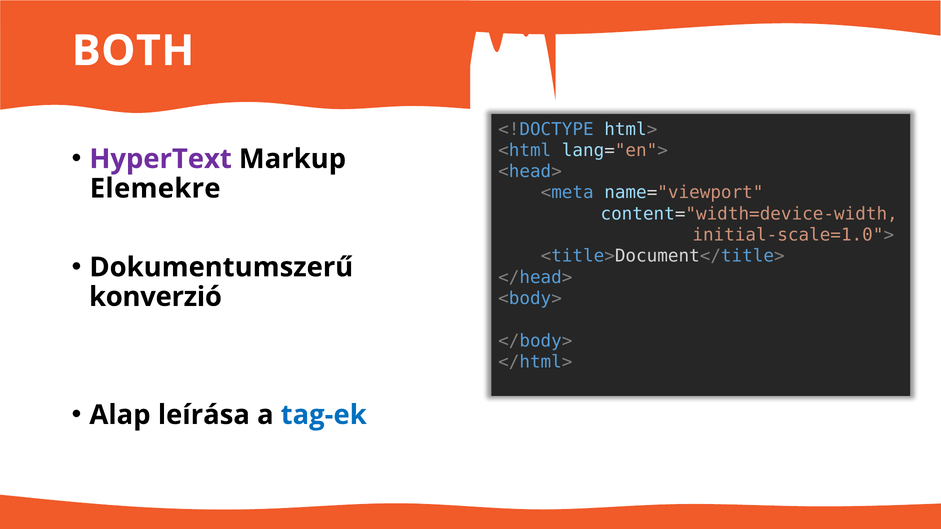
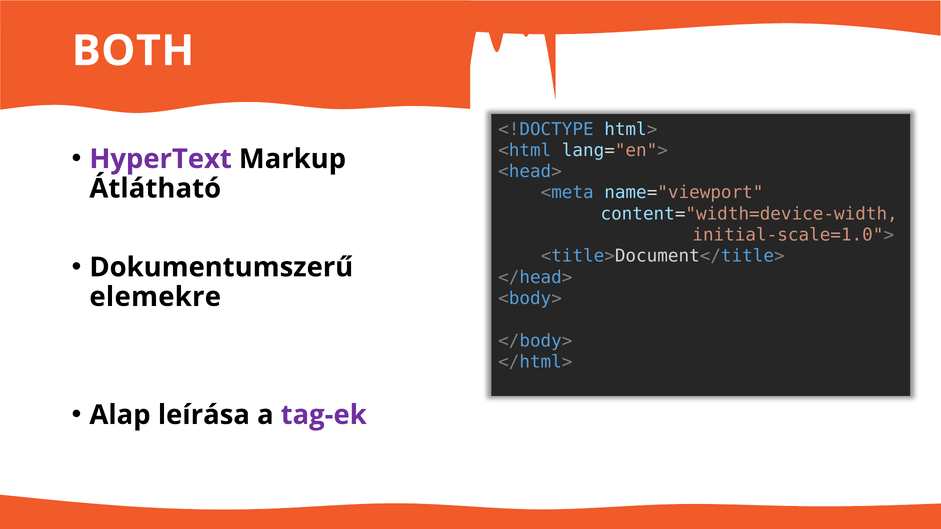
Elemekre: Elemekre -> Átlátható
konverzió: konverzió -> elemekre
tag-ek colour: blue -> purple
